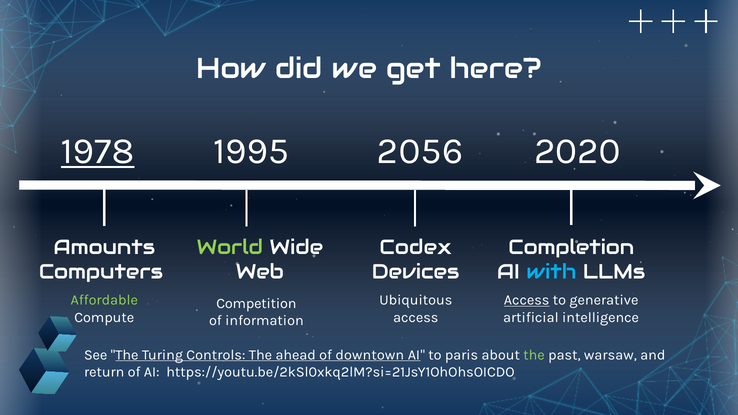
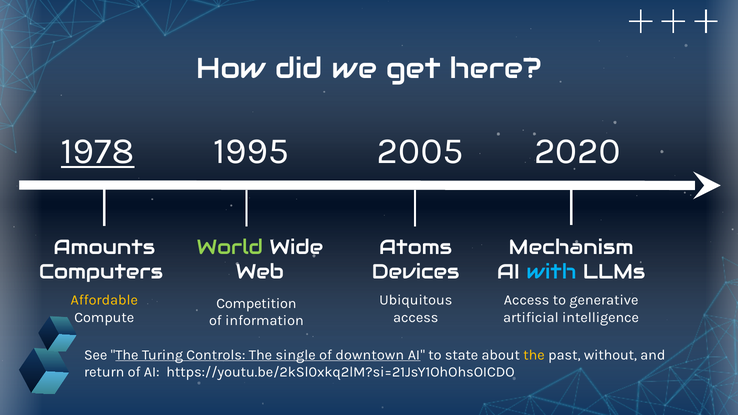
2056: 2056 -> 2005
Codex: Codex -> Atoms
Completion: Completion -> Mechanism
Affordable colour: light green -> yellow
Access at (527, 300) underline: present -> none
ahead: ahead -> single
paris: paris -> state
the at (534, 355) colour: light green -> yellow
warsaw: warsaw -> without
